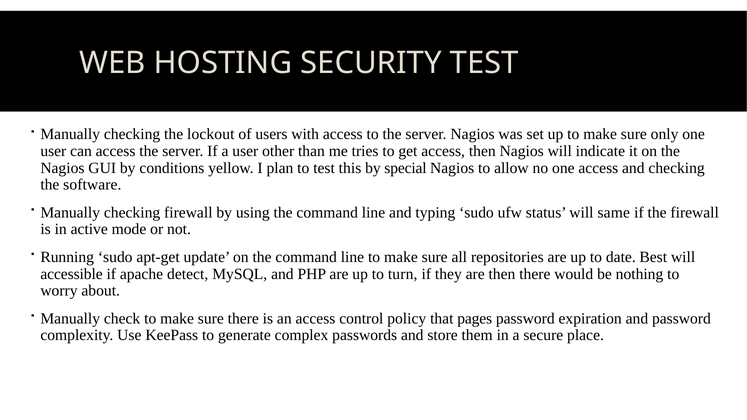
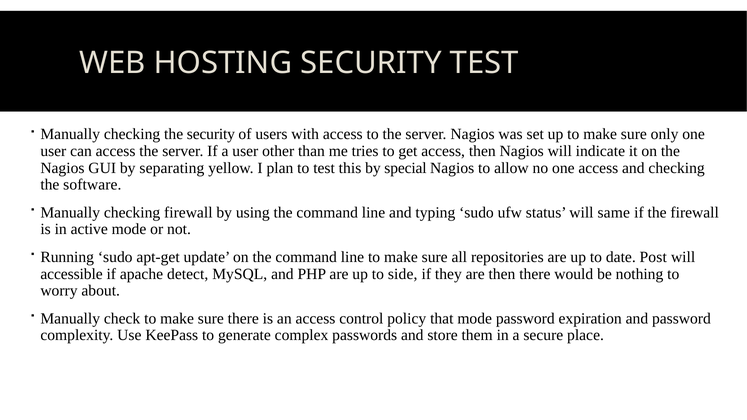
the lockout: lockout -> security
conditions: conditions -> separating
Best: Best -> Post
turn: turn -> side
that pages: pages -> mode
